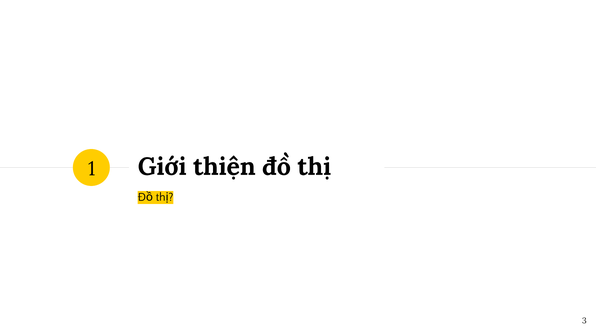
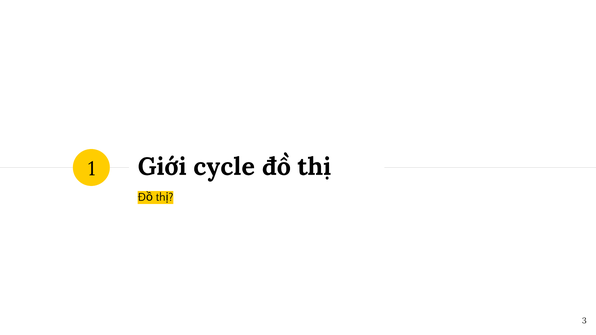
thiện: thiện -> cycle
